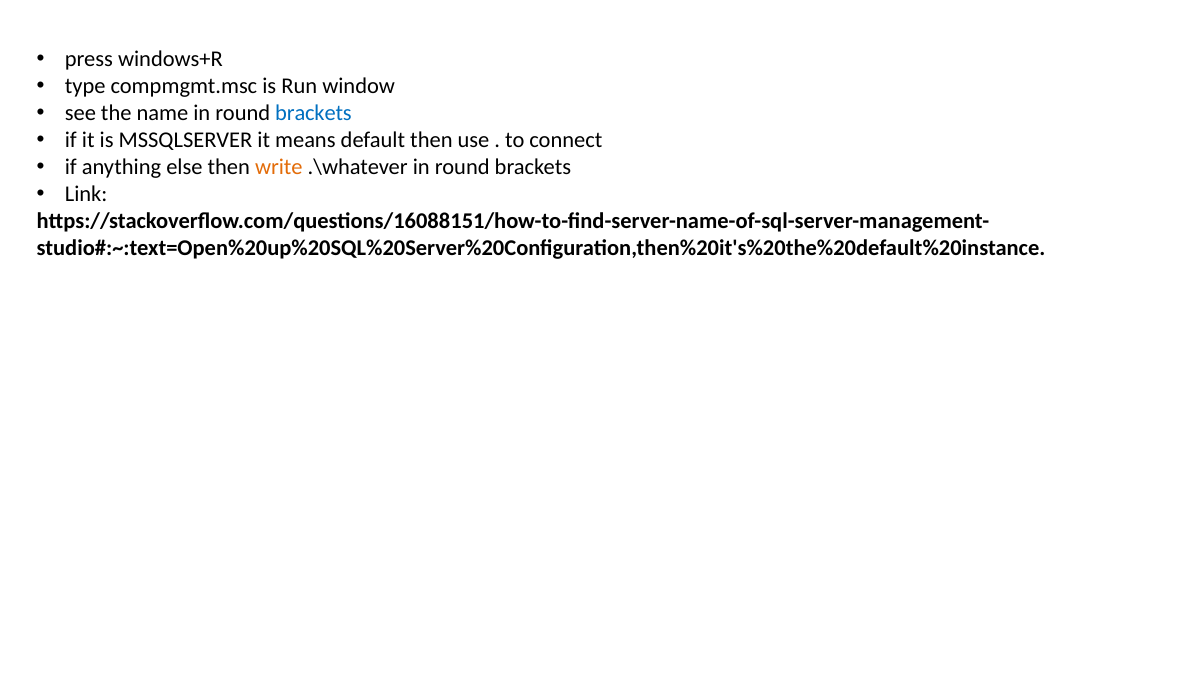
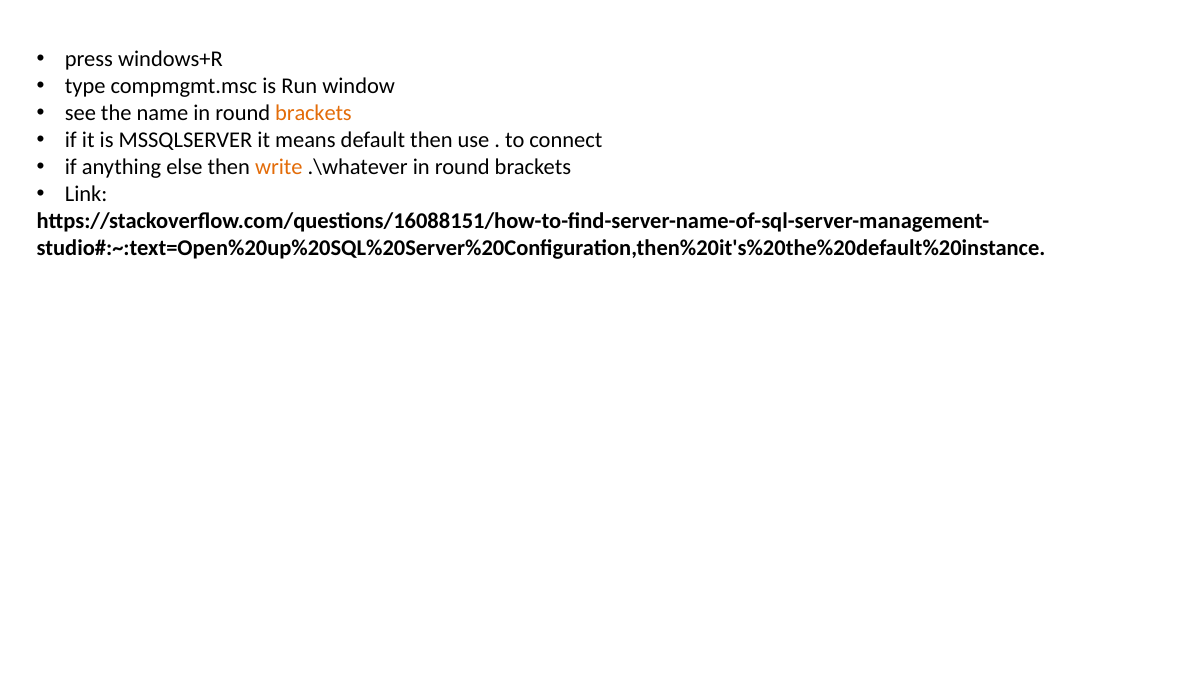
brackets at (313, 113) colour: blue -> orange
